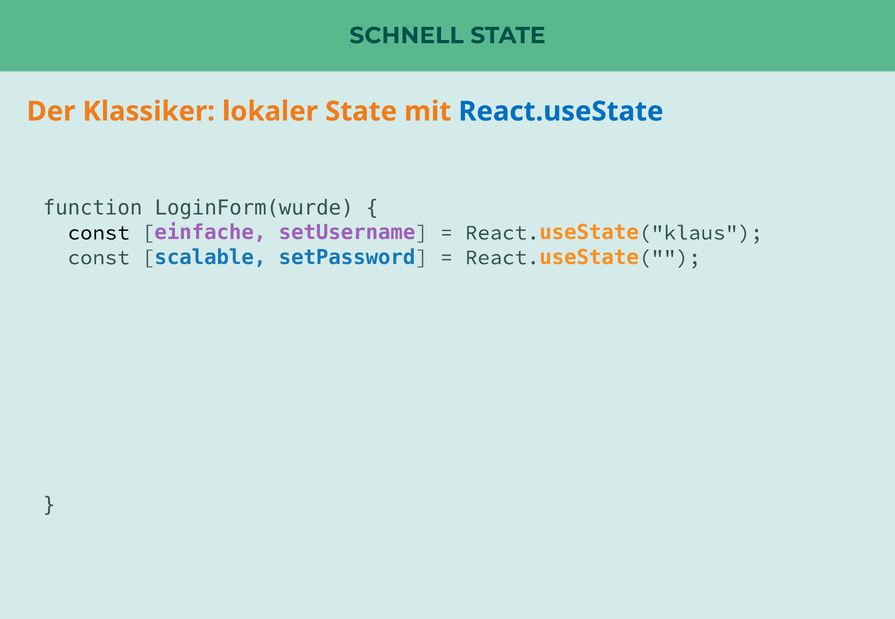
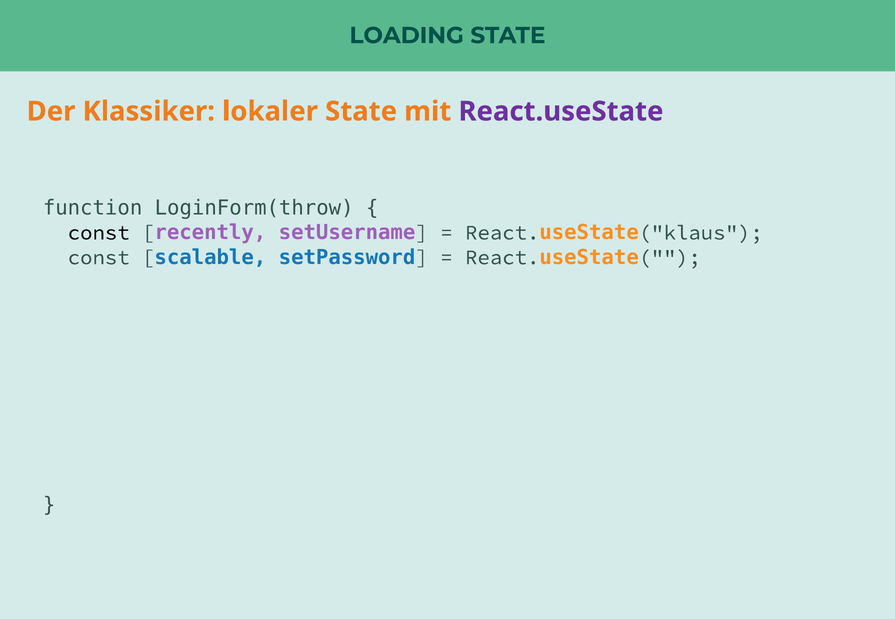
SCHNELL: SCHNELL -> LOADING
React.useState colour: blue -> purple
LoginForm(wurde: LoginForm(wurde -> LoginForm(throw
einfache: einfache -> recently
